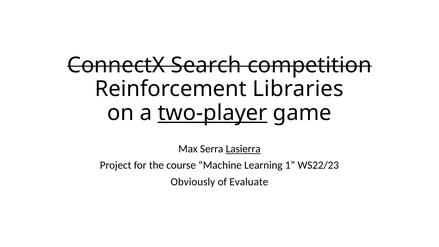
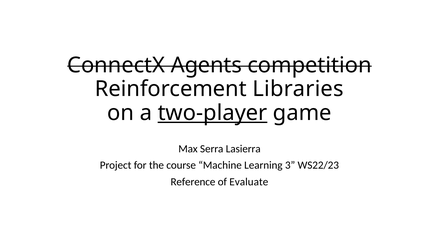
Search: Search -> Agents
Lasierra underline: present -> none
1: 1 -> 3
Obviously: Obviously -> Reference
